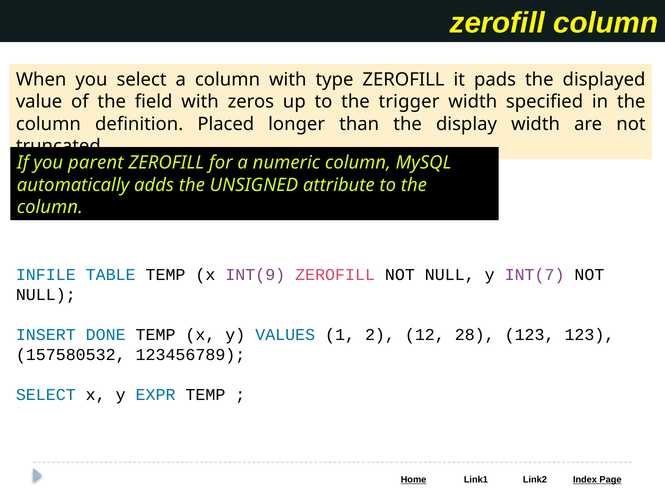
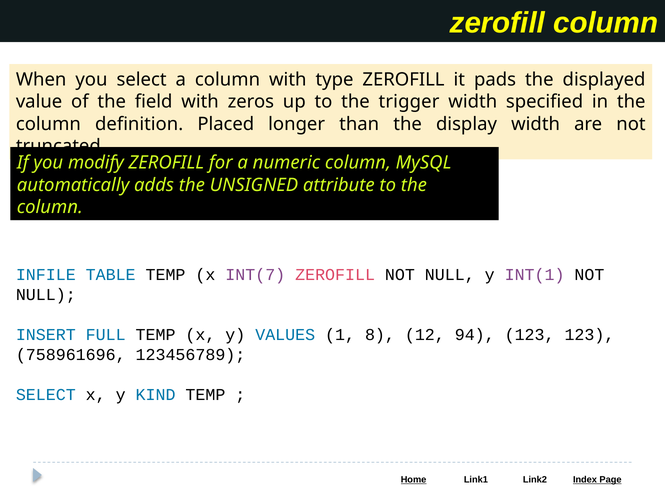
parent: parent -> modify
INT(9: INT(9 -> INT(7
INT(7: INT(7 -> INT(1
DONE: DONE -> FULL
2: 2 -> 8
28: 28 -> 94
157580532: 157580532 -> 758961696
EXPR: EXPR -> KIND
